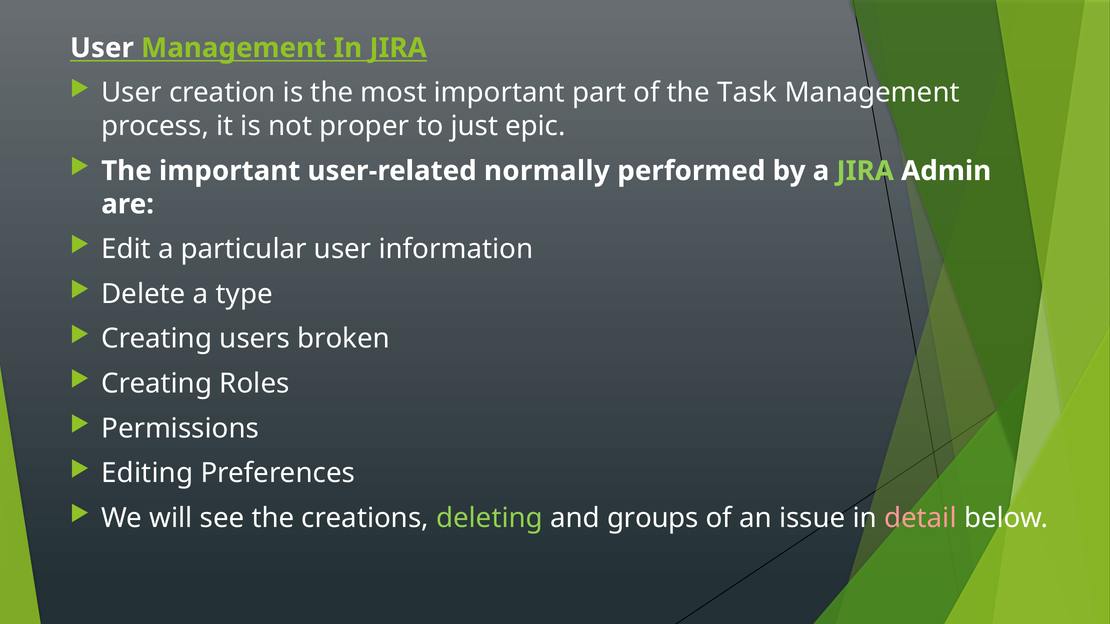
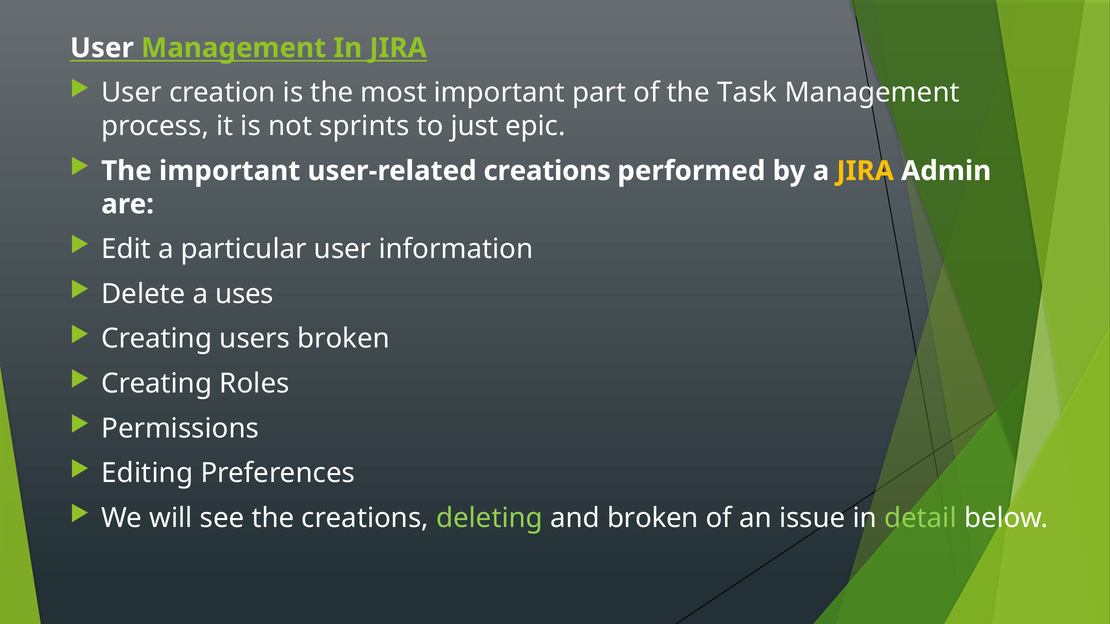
proper: proper -> sprints
user-related normally: normally -> creations
JIRA at (865, 171) colour: light green -> yellow
type: type -> uses
and groups: groups -> broken
detail colour: pink -> light green
